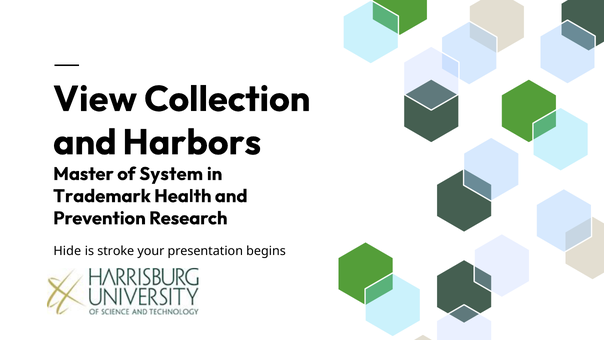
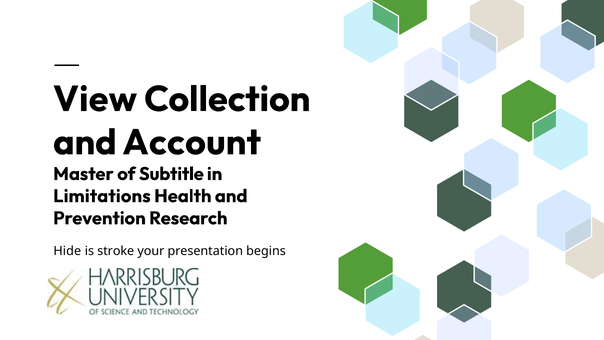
Harbors: Harbors -> Account
System: System -> Subtitle
Trademark: Trademark -> Limitations
